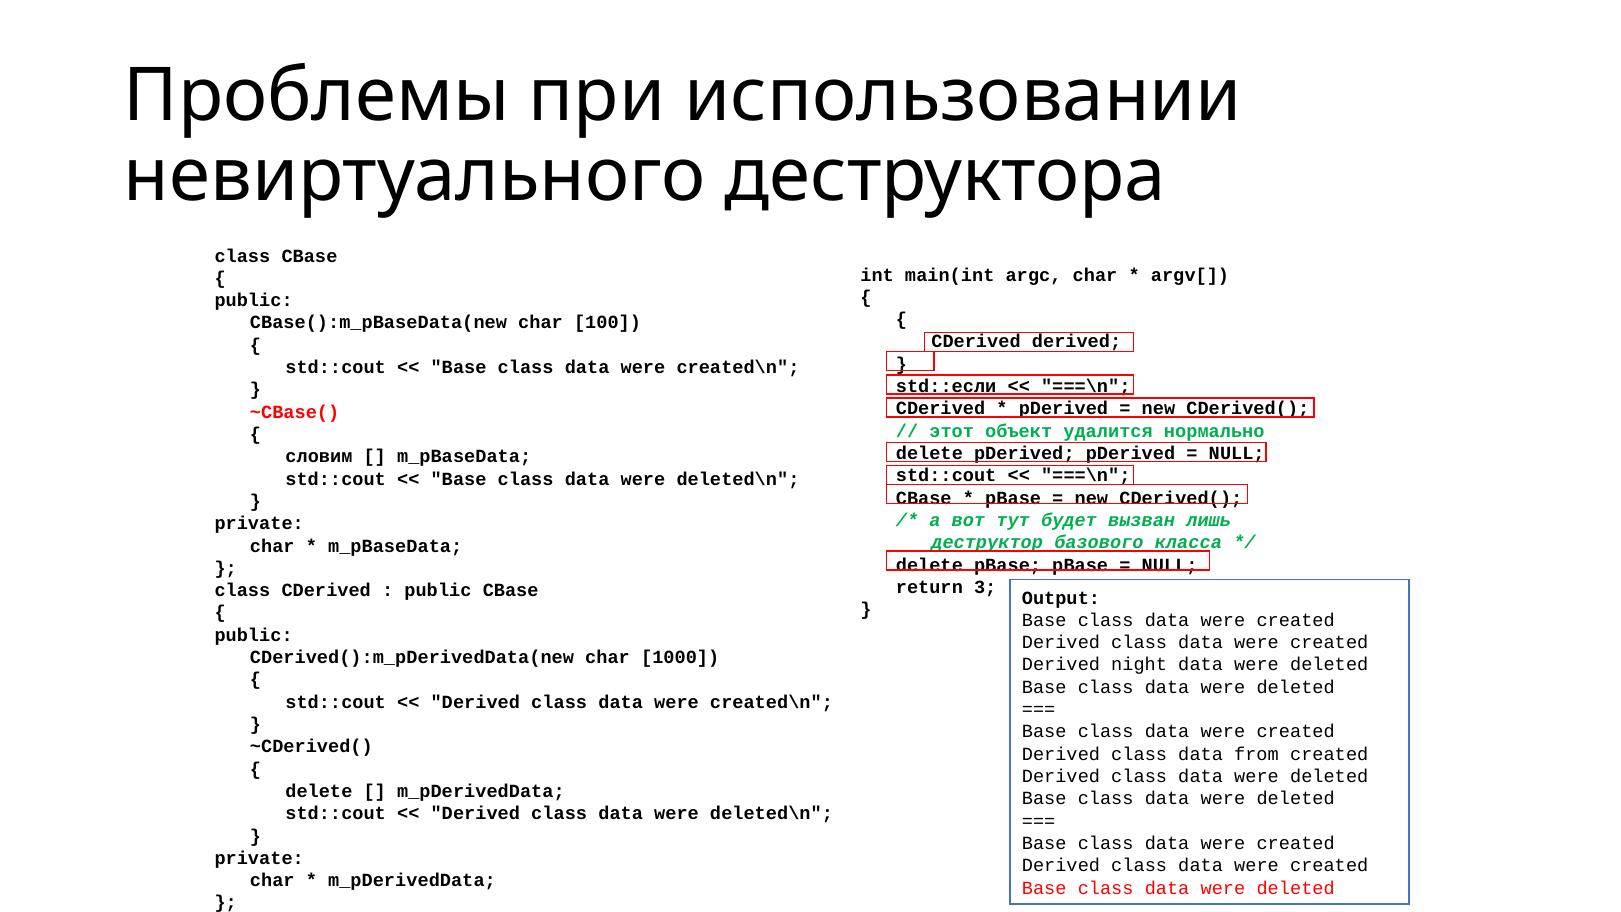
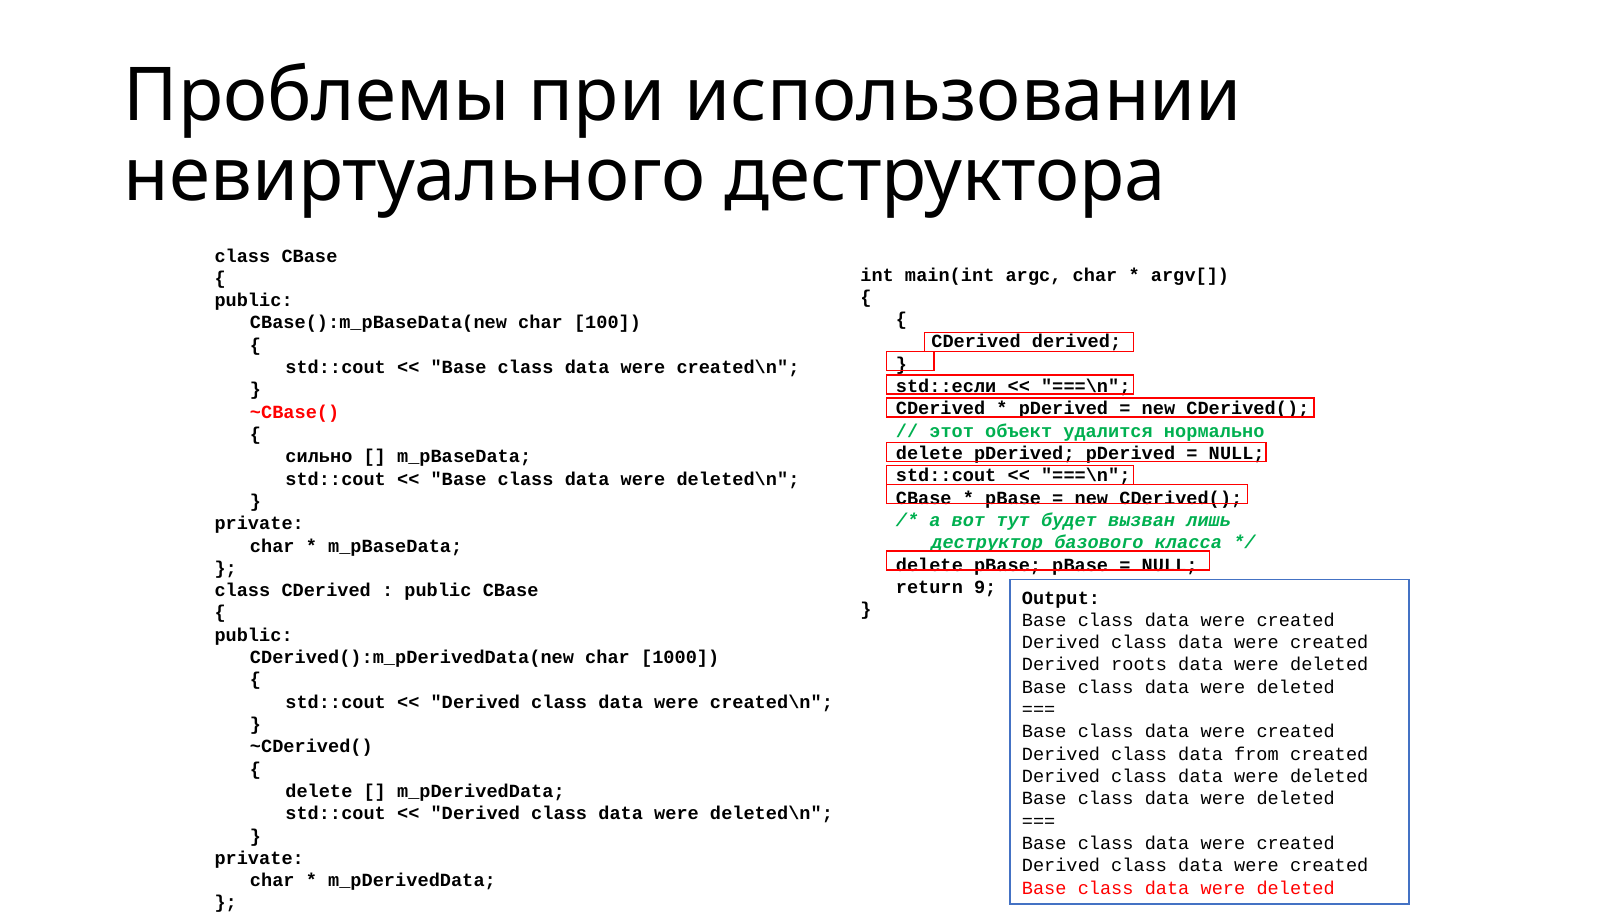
словим: словим -> сильно
3: 3 -> 9
night: night -> roots
